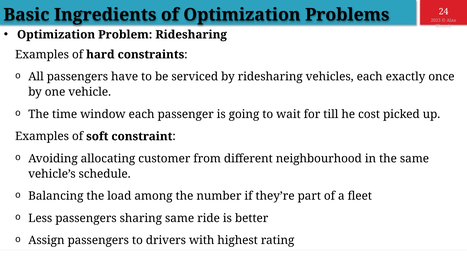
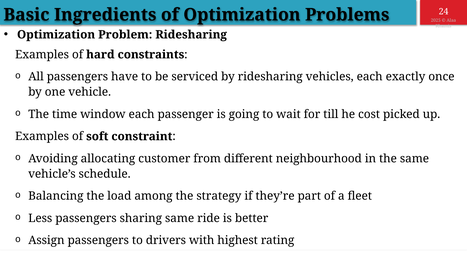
number: number -> strategy
